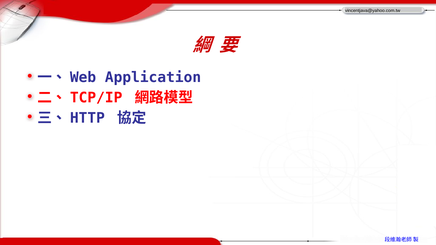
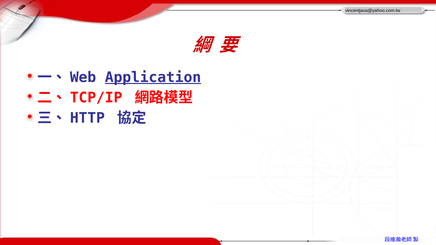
Application underline: none -> present
